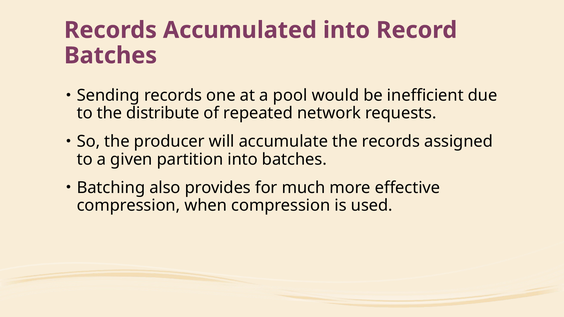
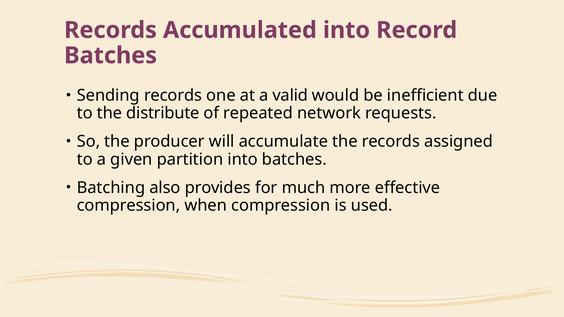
pool: pool -> valid
